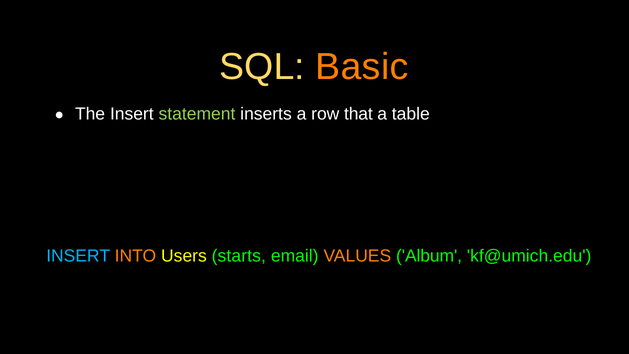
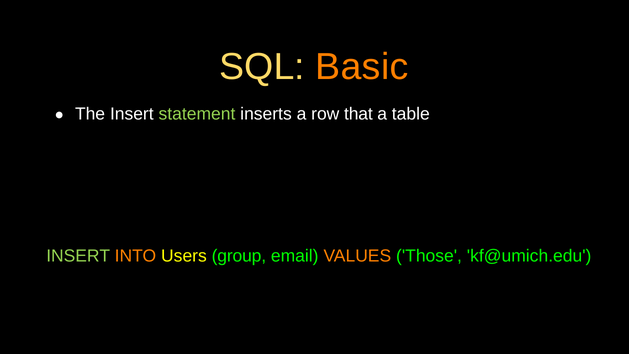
INSERT at (78, 256) colour: light blue -> light green
starts: starts -> group
Album: Album -> Those
